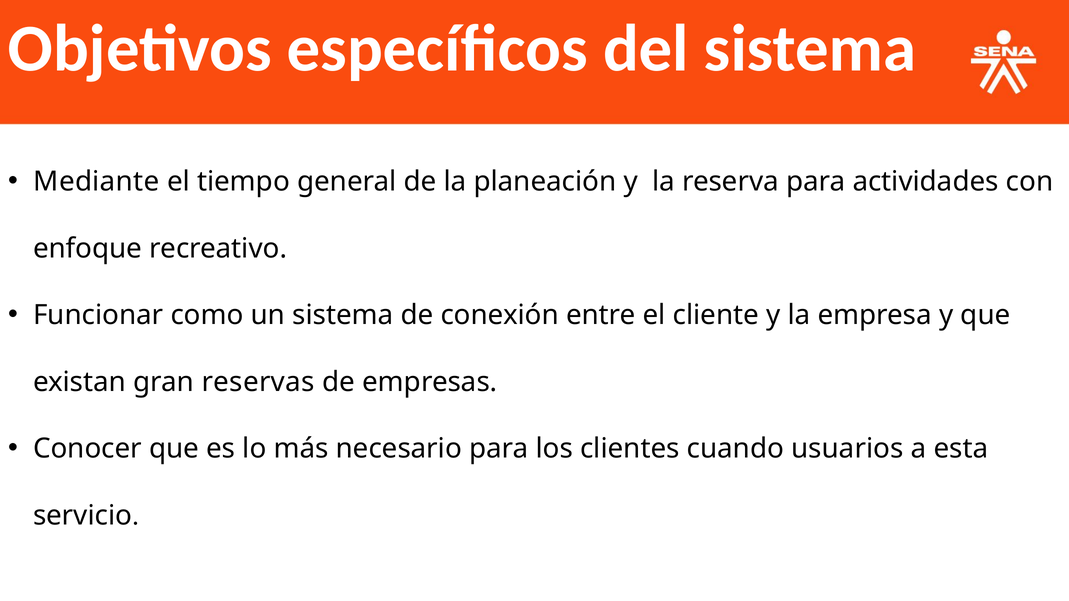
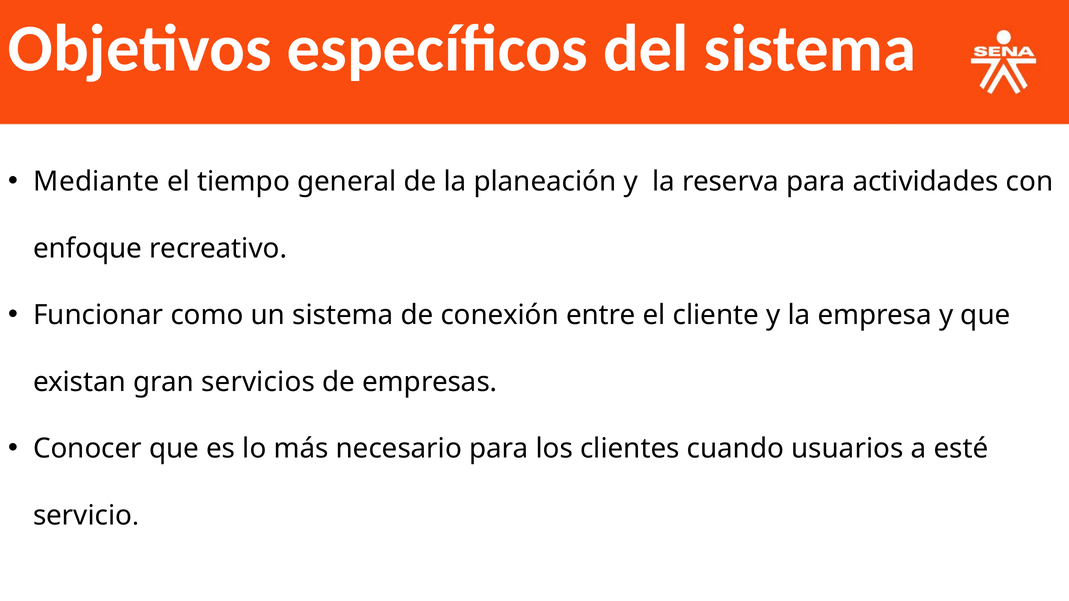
reservas: reservas -> servicios
esta: esta -> esté
